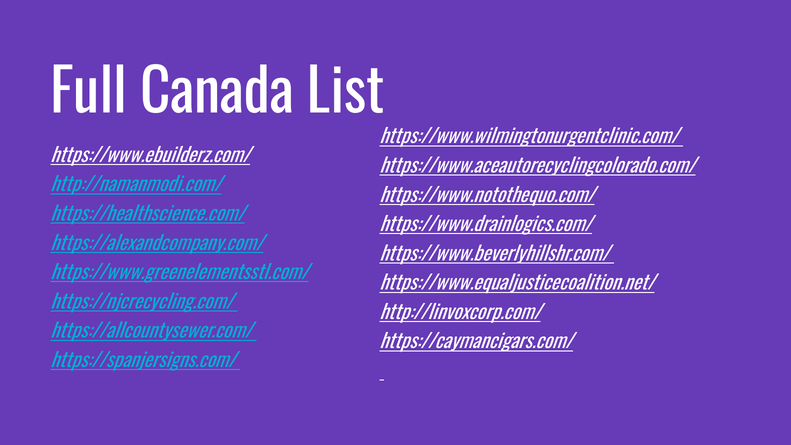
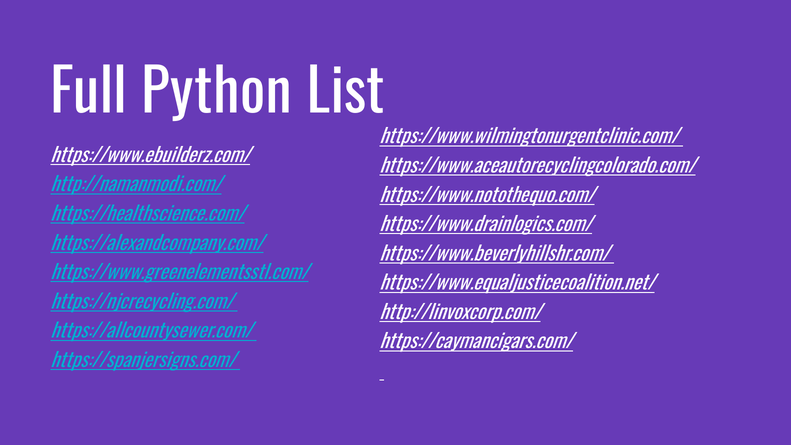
Canada: Canada -> Python
